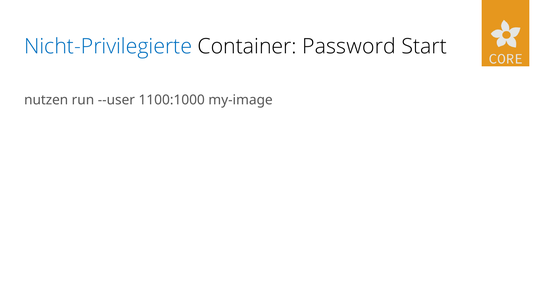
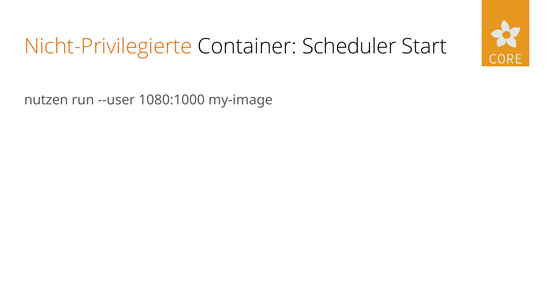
Nicht-Privilegierte colour: blue -> orange
Password: Password -> Scheduler
1100:1000: 1100:1000 -> 1080:1000
